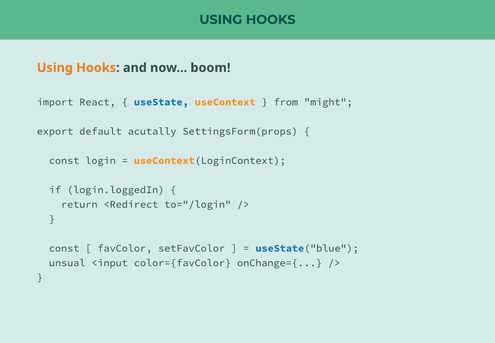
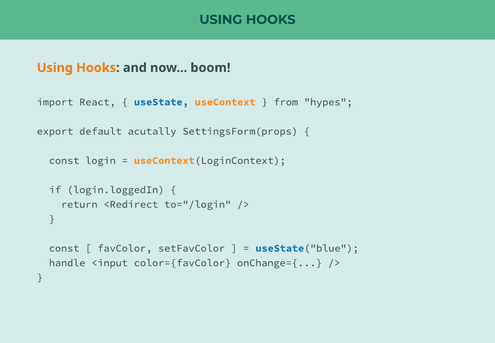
might: might -> hypes
unsual: unsual -> handle
